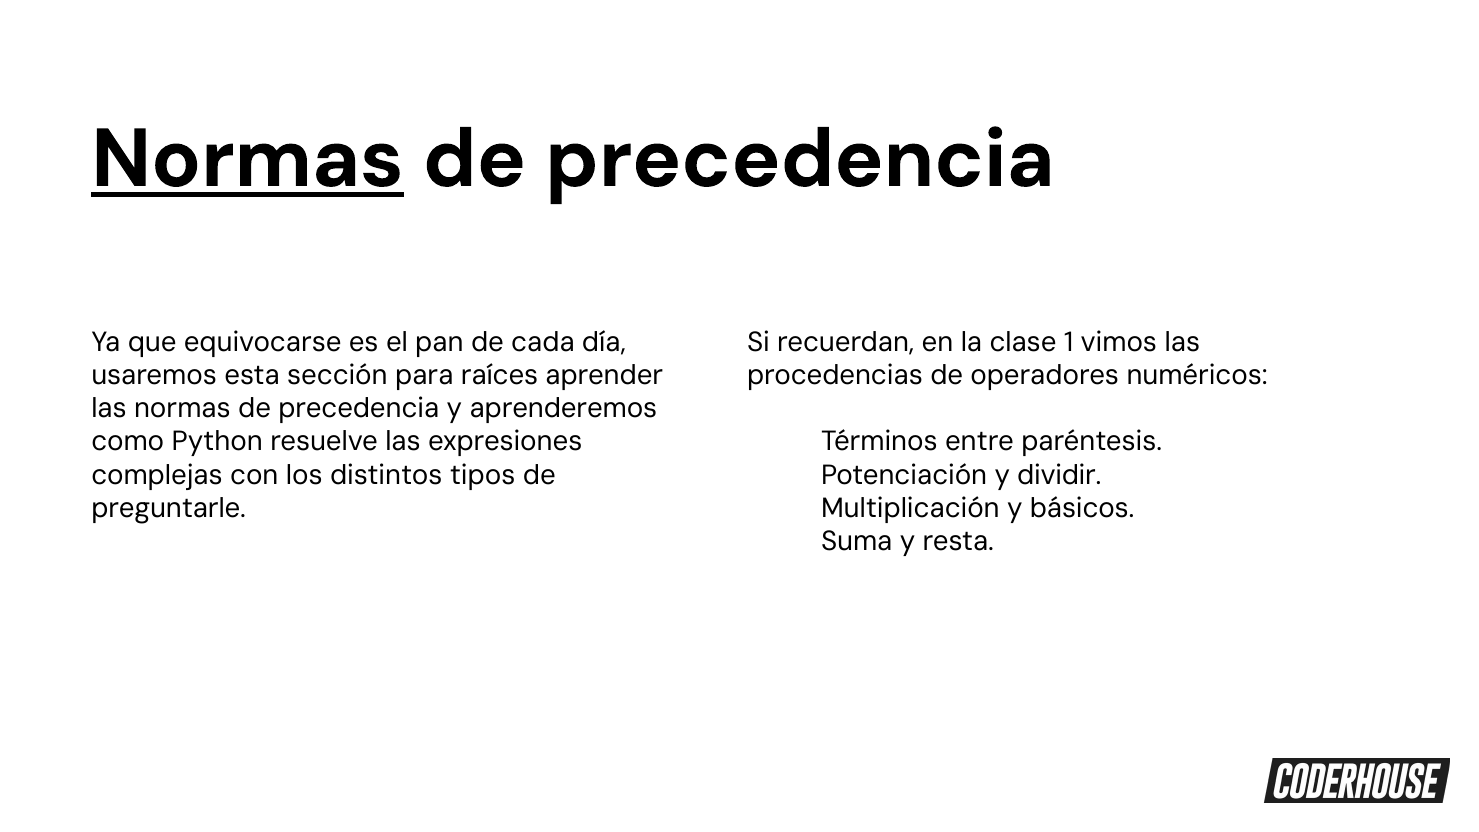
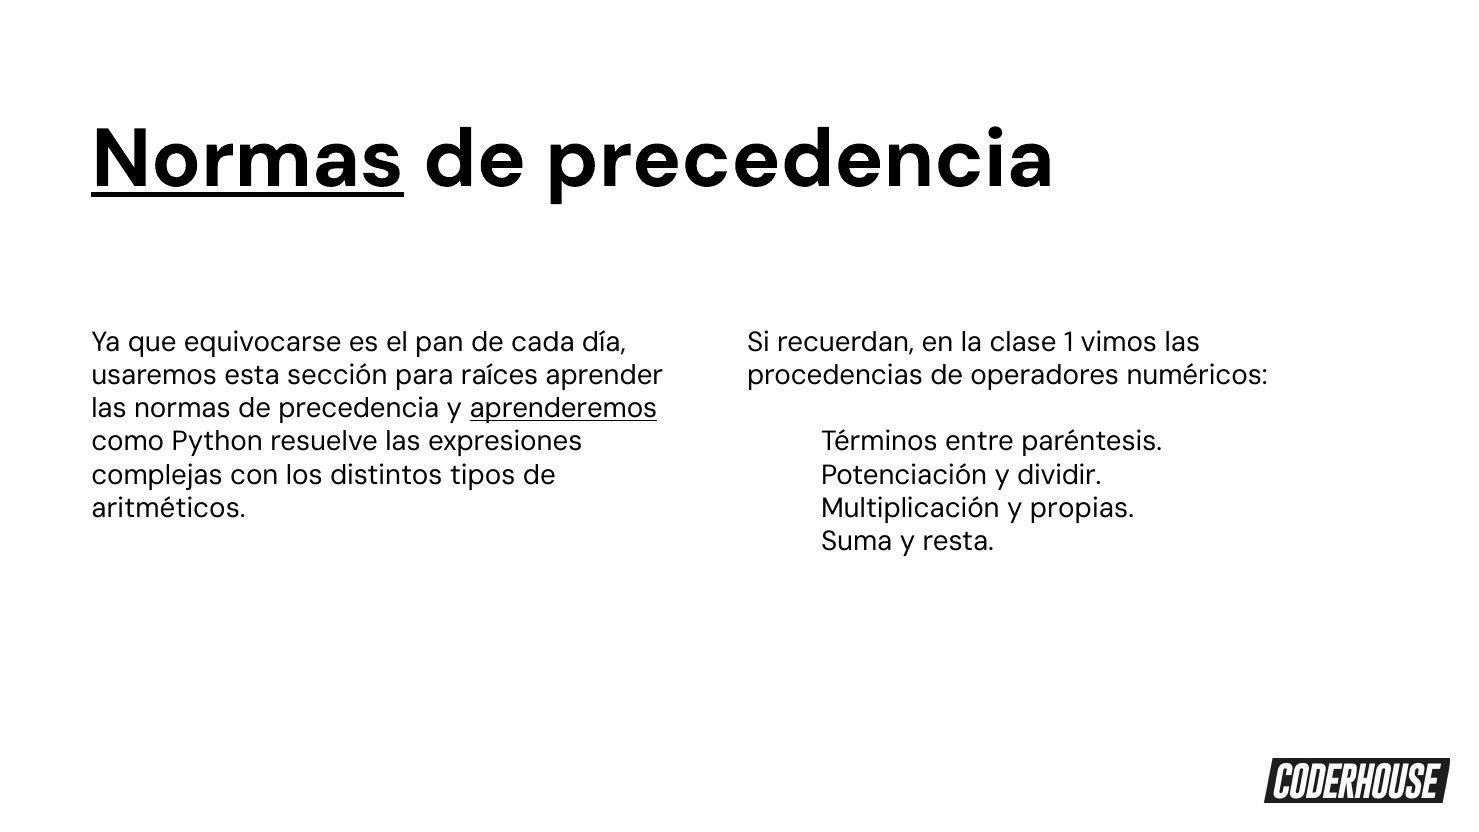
aprenderemos underline: none -> present
básicos: básicos -> propias
preguntarle: preguntarle -> aritméticos
